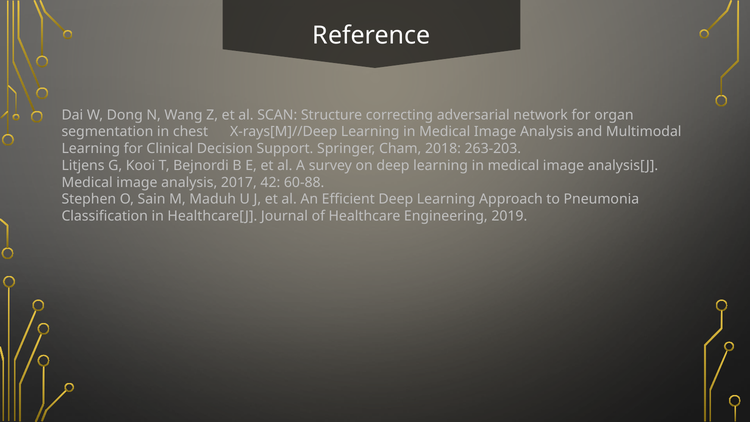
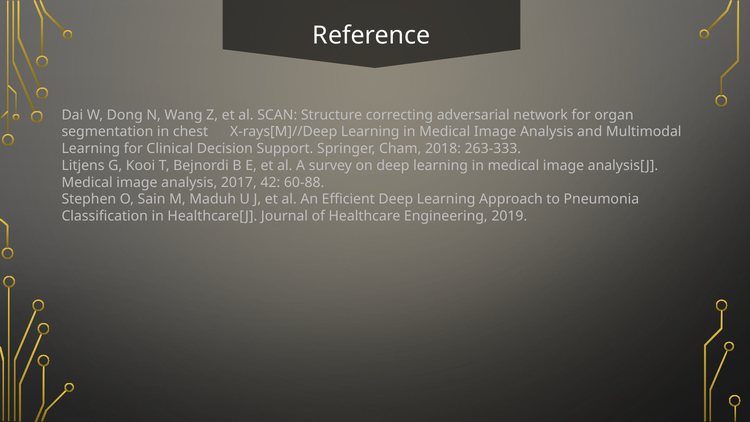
263-203: 263-203 -> 263-333
